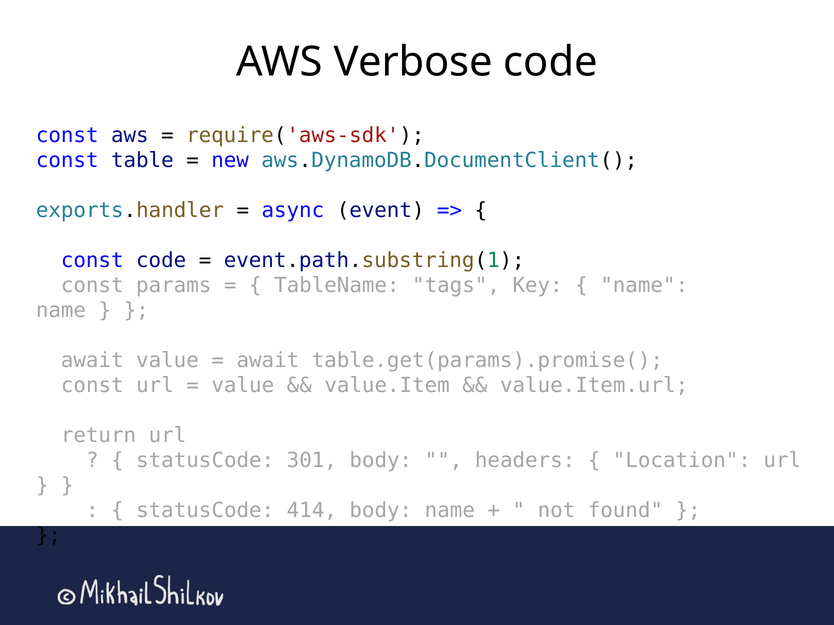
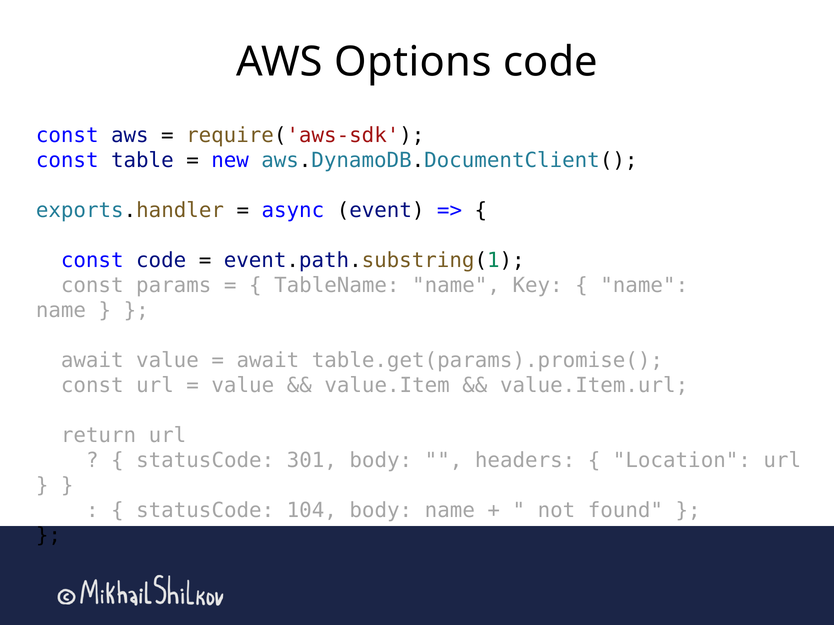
Verbose: Verbose -> Options
TableName tags: tags -> name
414: 414 -> 104
